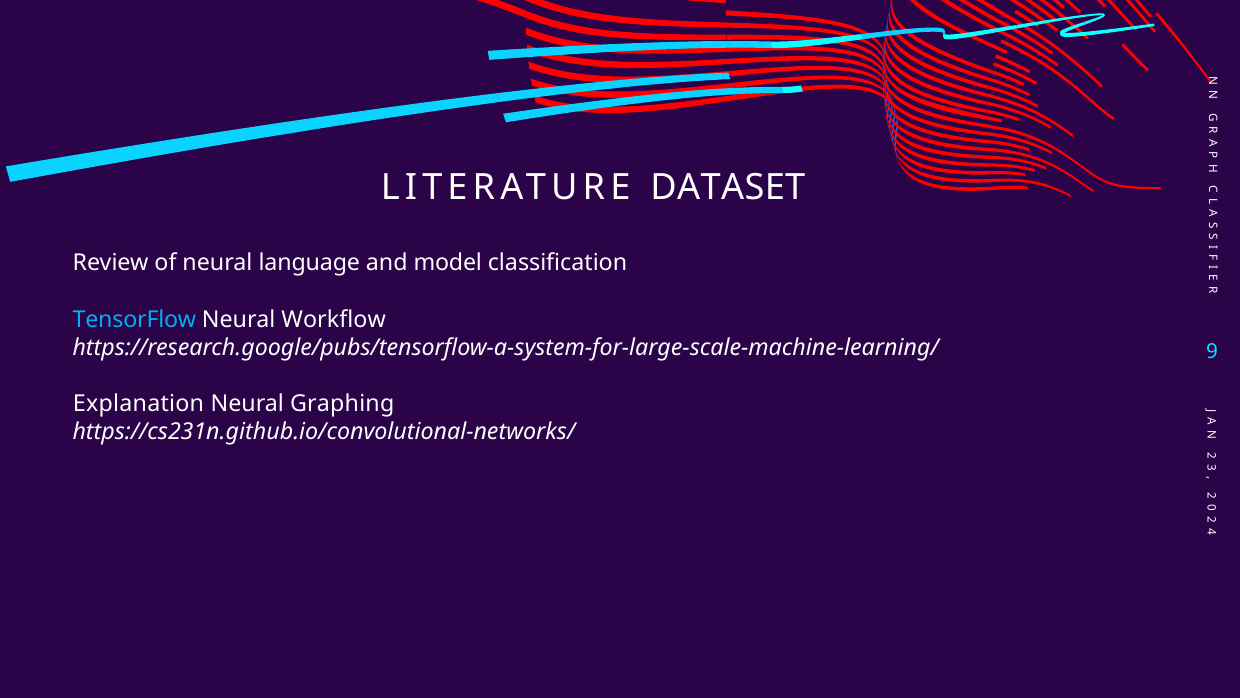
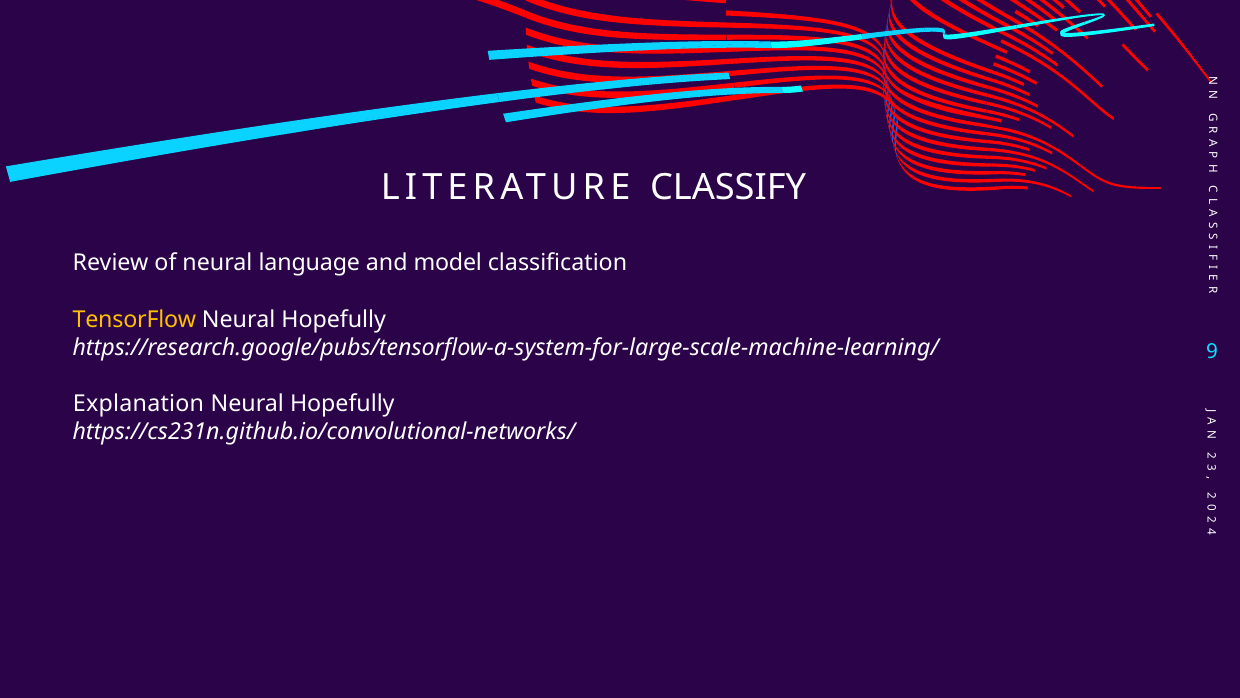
DATASET: DATASET -> CLASSIFY
TensorFlow colour: light blue -> yellow
Workflow at (334, 319): Workflow -> Hopefully
Graphing at (342, 403): Graphing -> Hopefully
